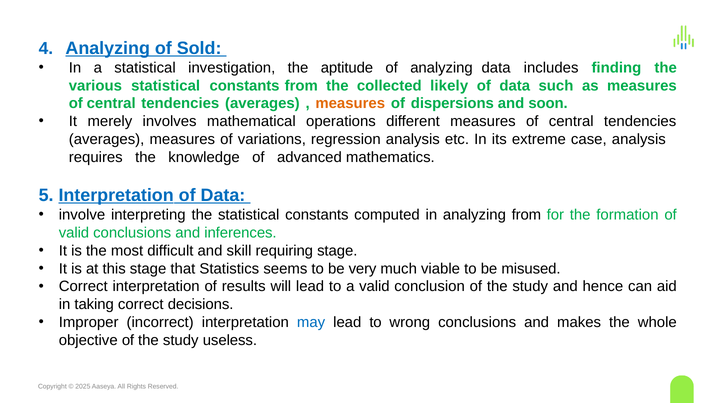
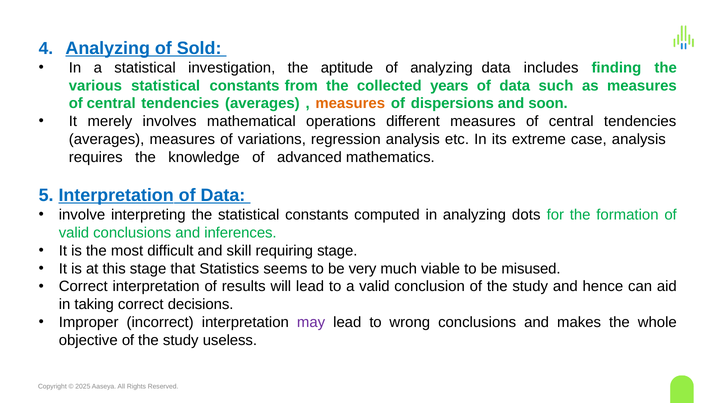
likely: likely -> years
analyzing from: from -> dots
may colour: blue -> purple
